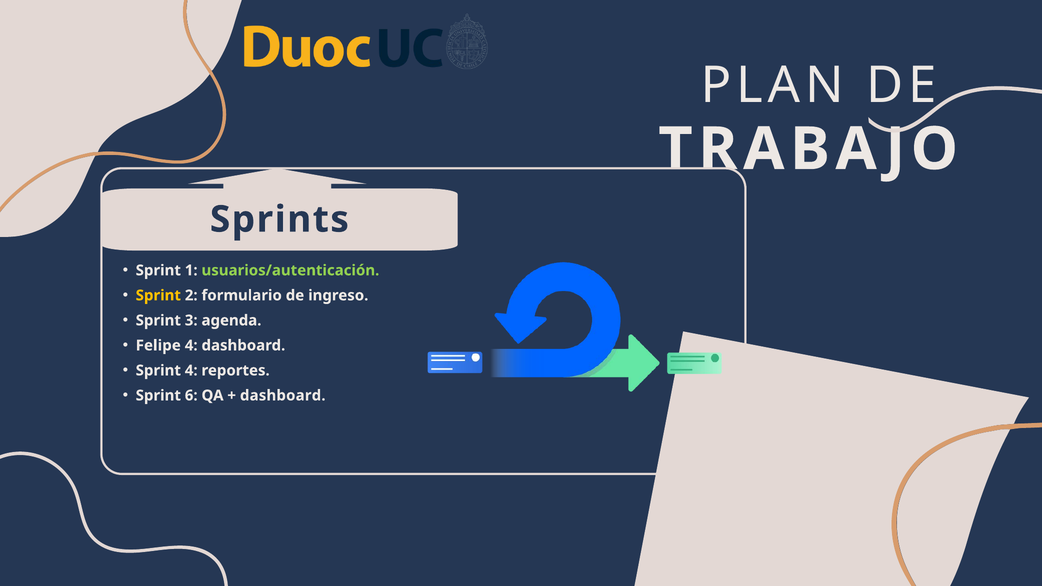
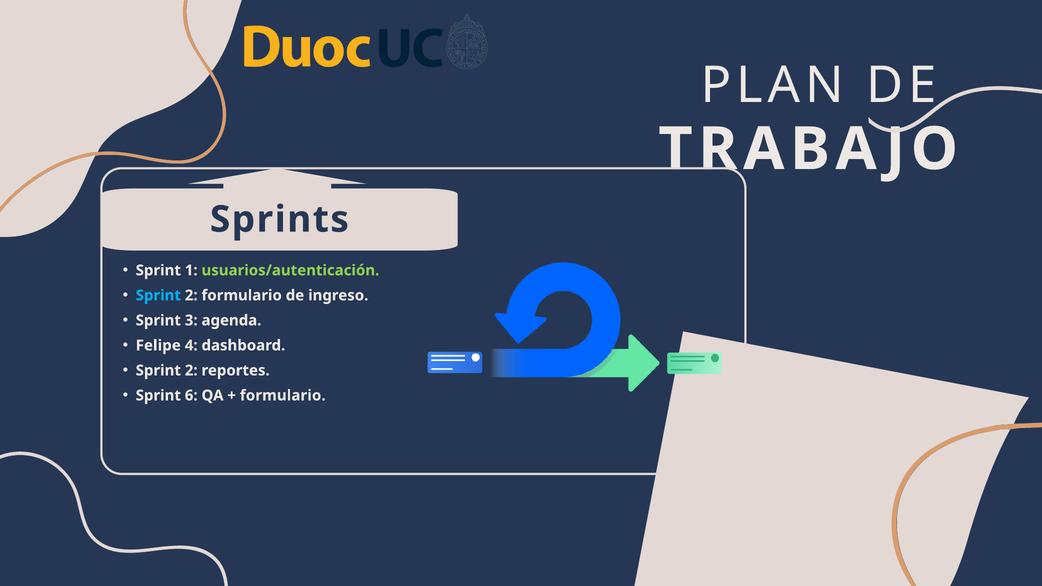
Sprint at (158, 295) colour: yellow -> light blue
4 at (191, 371): 4 -> 2
dashboard at (283, 396): dashboard -> formulario
